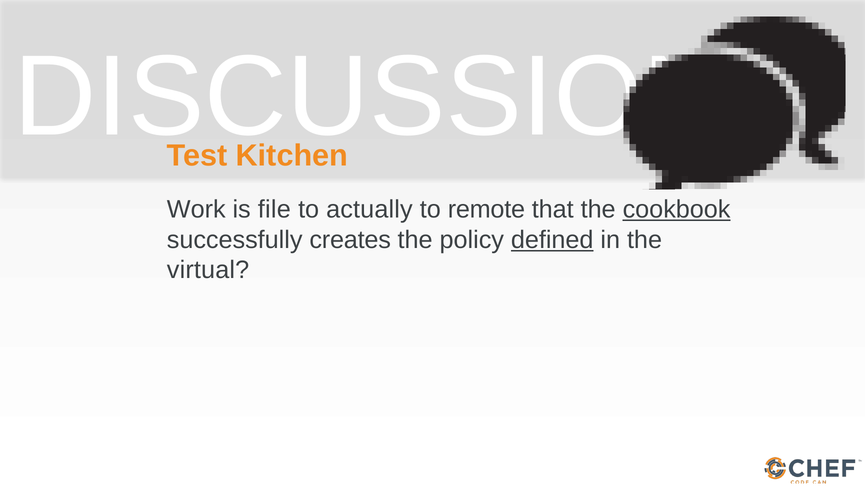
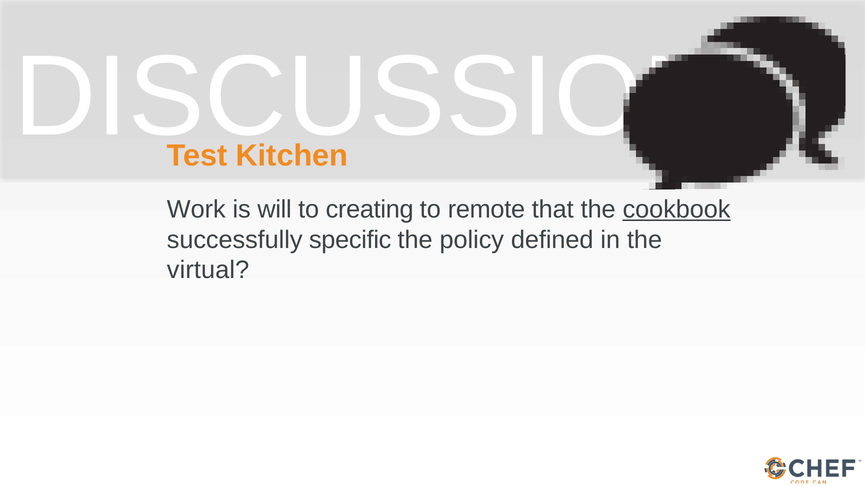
file: file -> will
actually: actually -> creating
creates: creates -> specific
defined underline: present -> none
